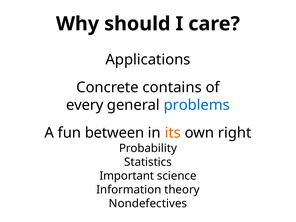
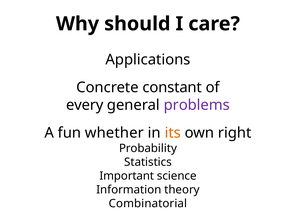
contains: contains -> constant
problems colour: blue -> purple
between: between -> whether
Nondefectives: Nondefectives -> Combinatorial
